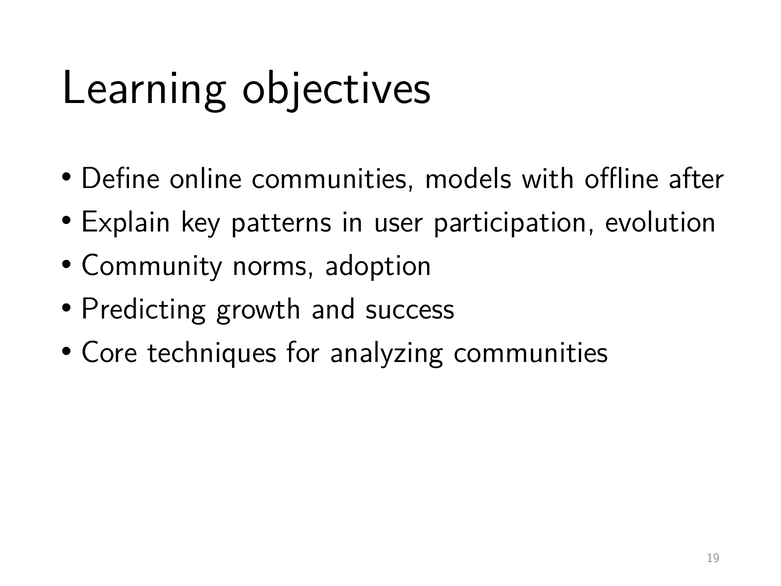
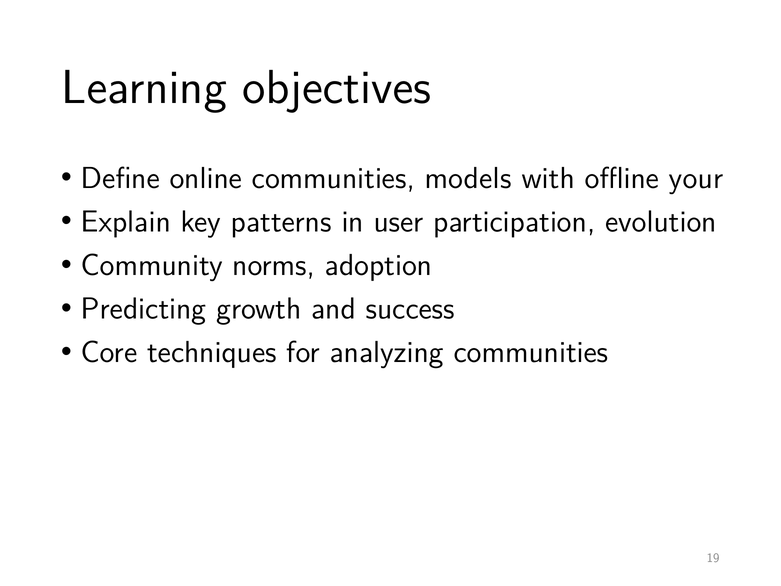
after: after -> your
